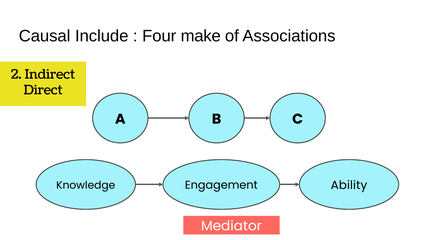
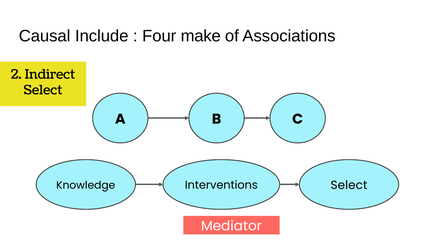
Direct at (43, 90): Direct -> Select
Engagement: Engagement -> Interventions
Ability at (349, 185): Ability -> Select
